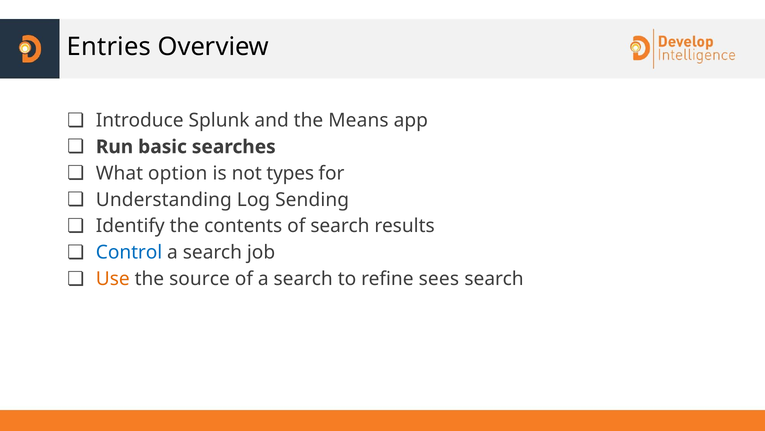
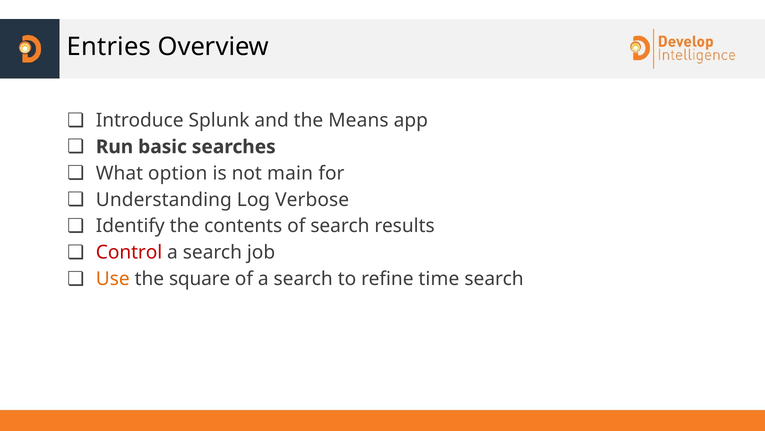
types: types -> main
Sending: Sending -> Verbose
Control colour: blue -> red
source: source -> square
sees: sees -> time
